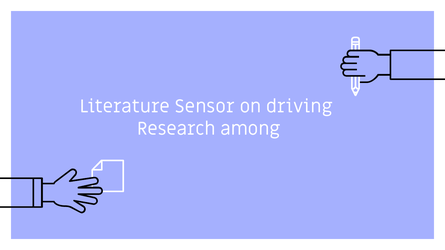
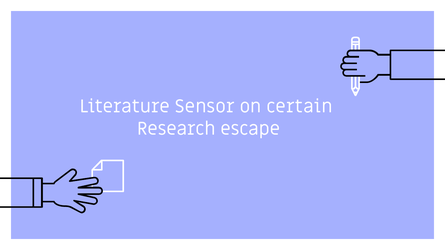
driving: driving -> certain
among: among -> escape
